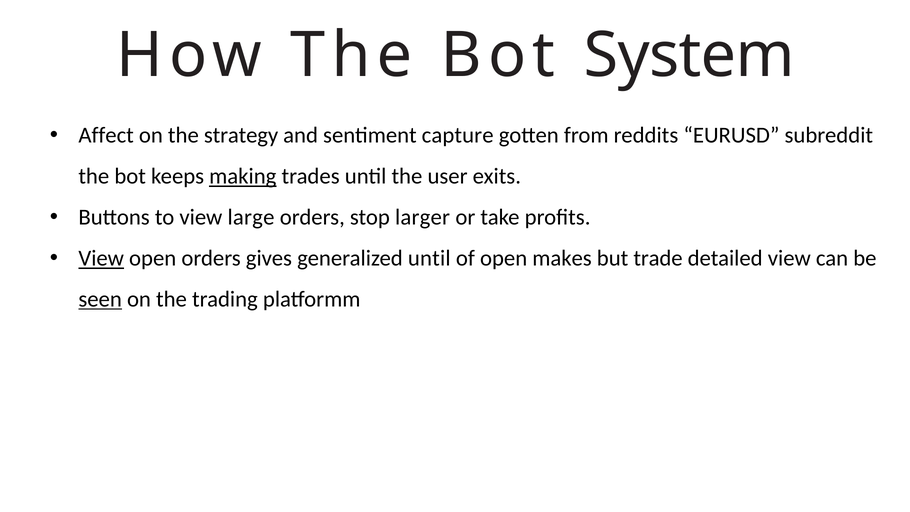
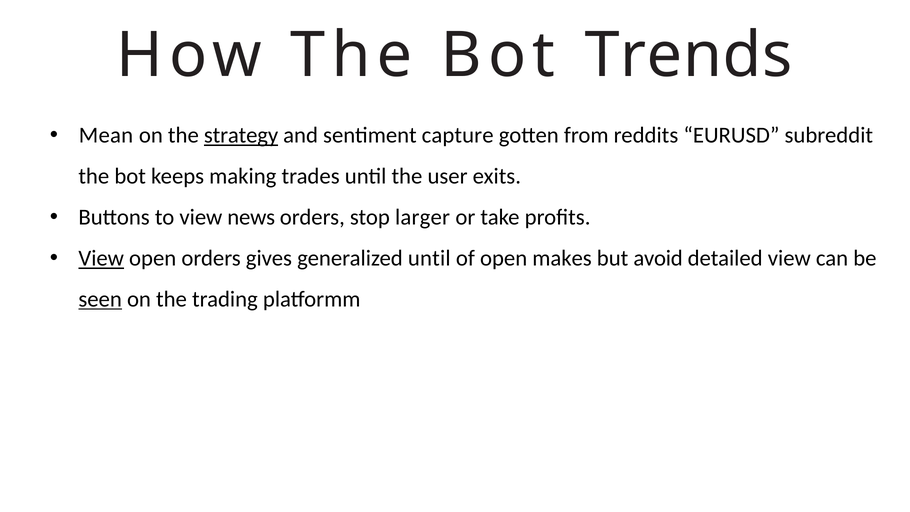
System: System -> Trends
Affect: Affect -> Mean
strategy underline: none -> present
making underline: present -> none
large: large -> news
trade: trade -> avoid
